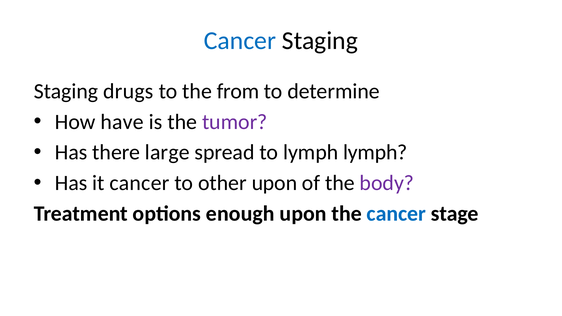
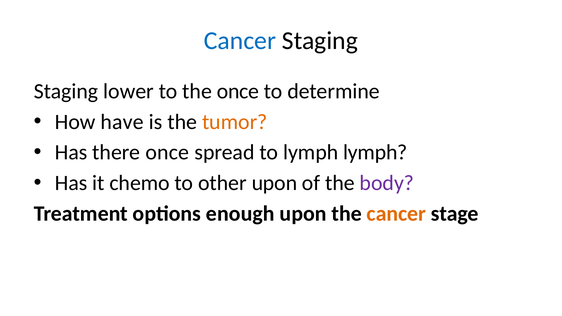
drugs: drugs -> lower
the from: from -> once
tumor colour: purple -> orange
there large: large -> once
it cancer: cancer -> chemo
cancer at (396, 214) colour: blue -> orange
